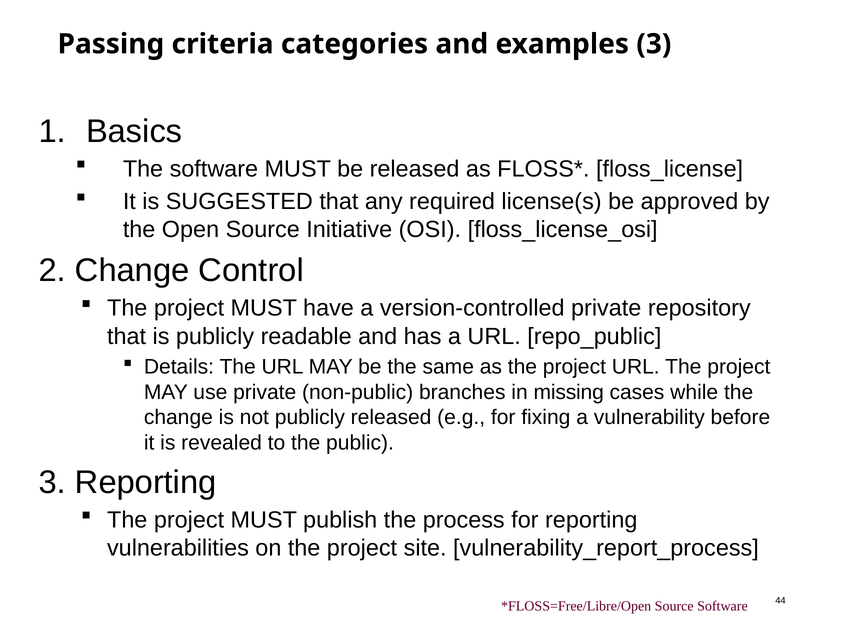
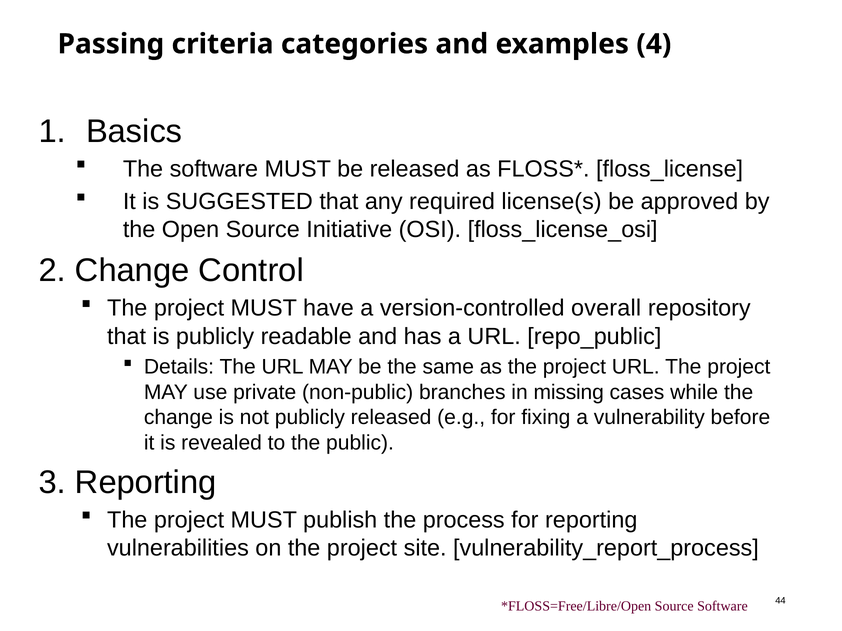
examples 3: 3 -> 4
version-controlled private: private -> overall
